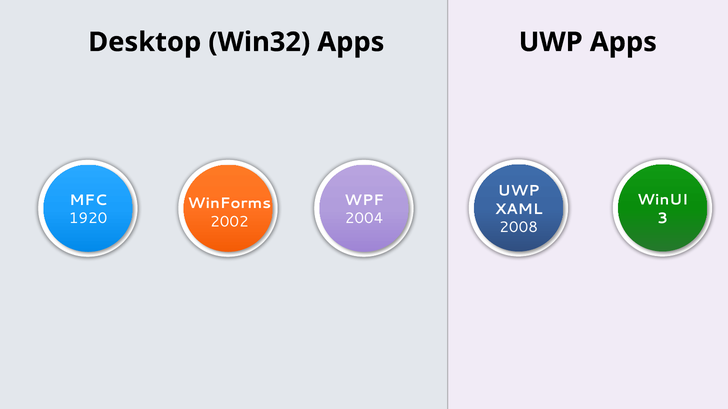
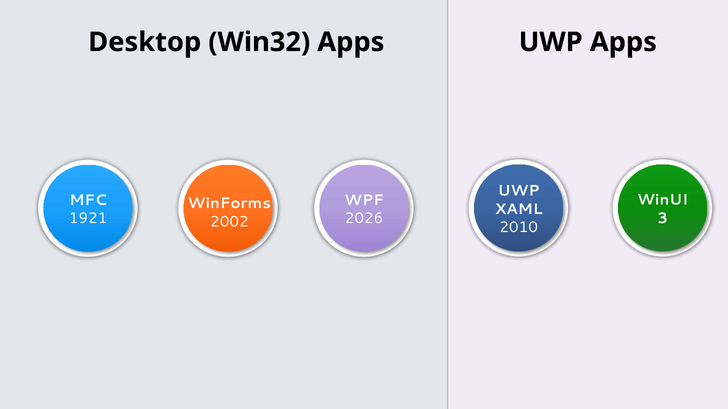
1920: 1920 -> 1921
2004: 2004 -> 2026
2008: 2008 -> 2010
